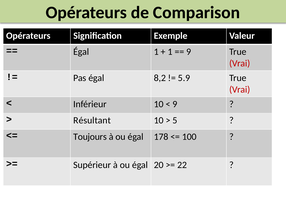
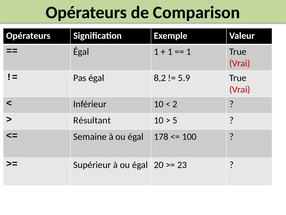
9 at (189, 52): 9 -> 1
9 at (175, 104): 9 -> 2
Toujours: Toujours -> Semaine
22: 22 -> 23
